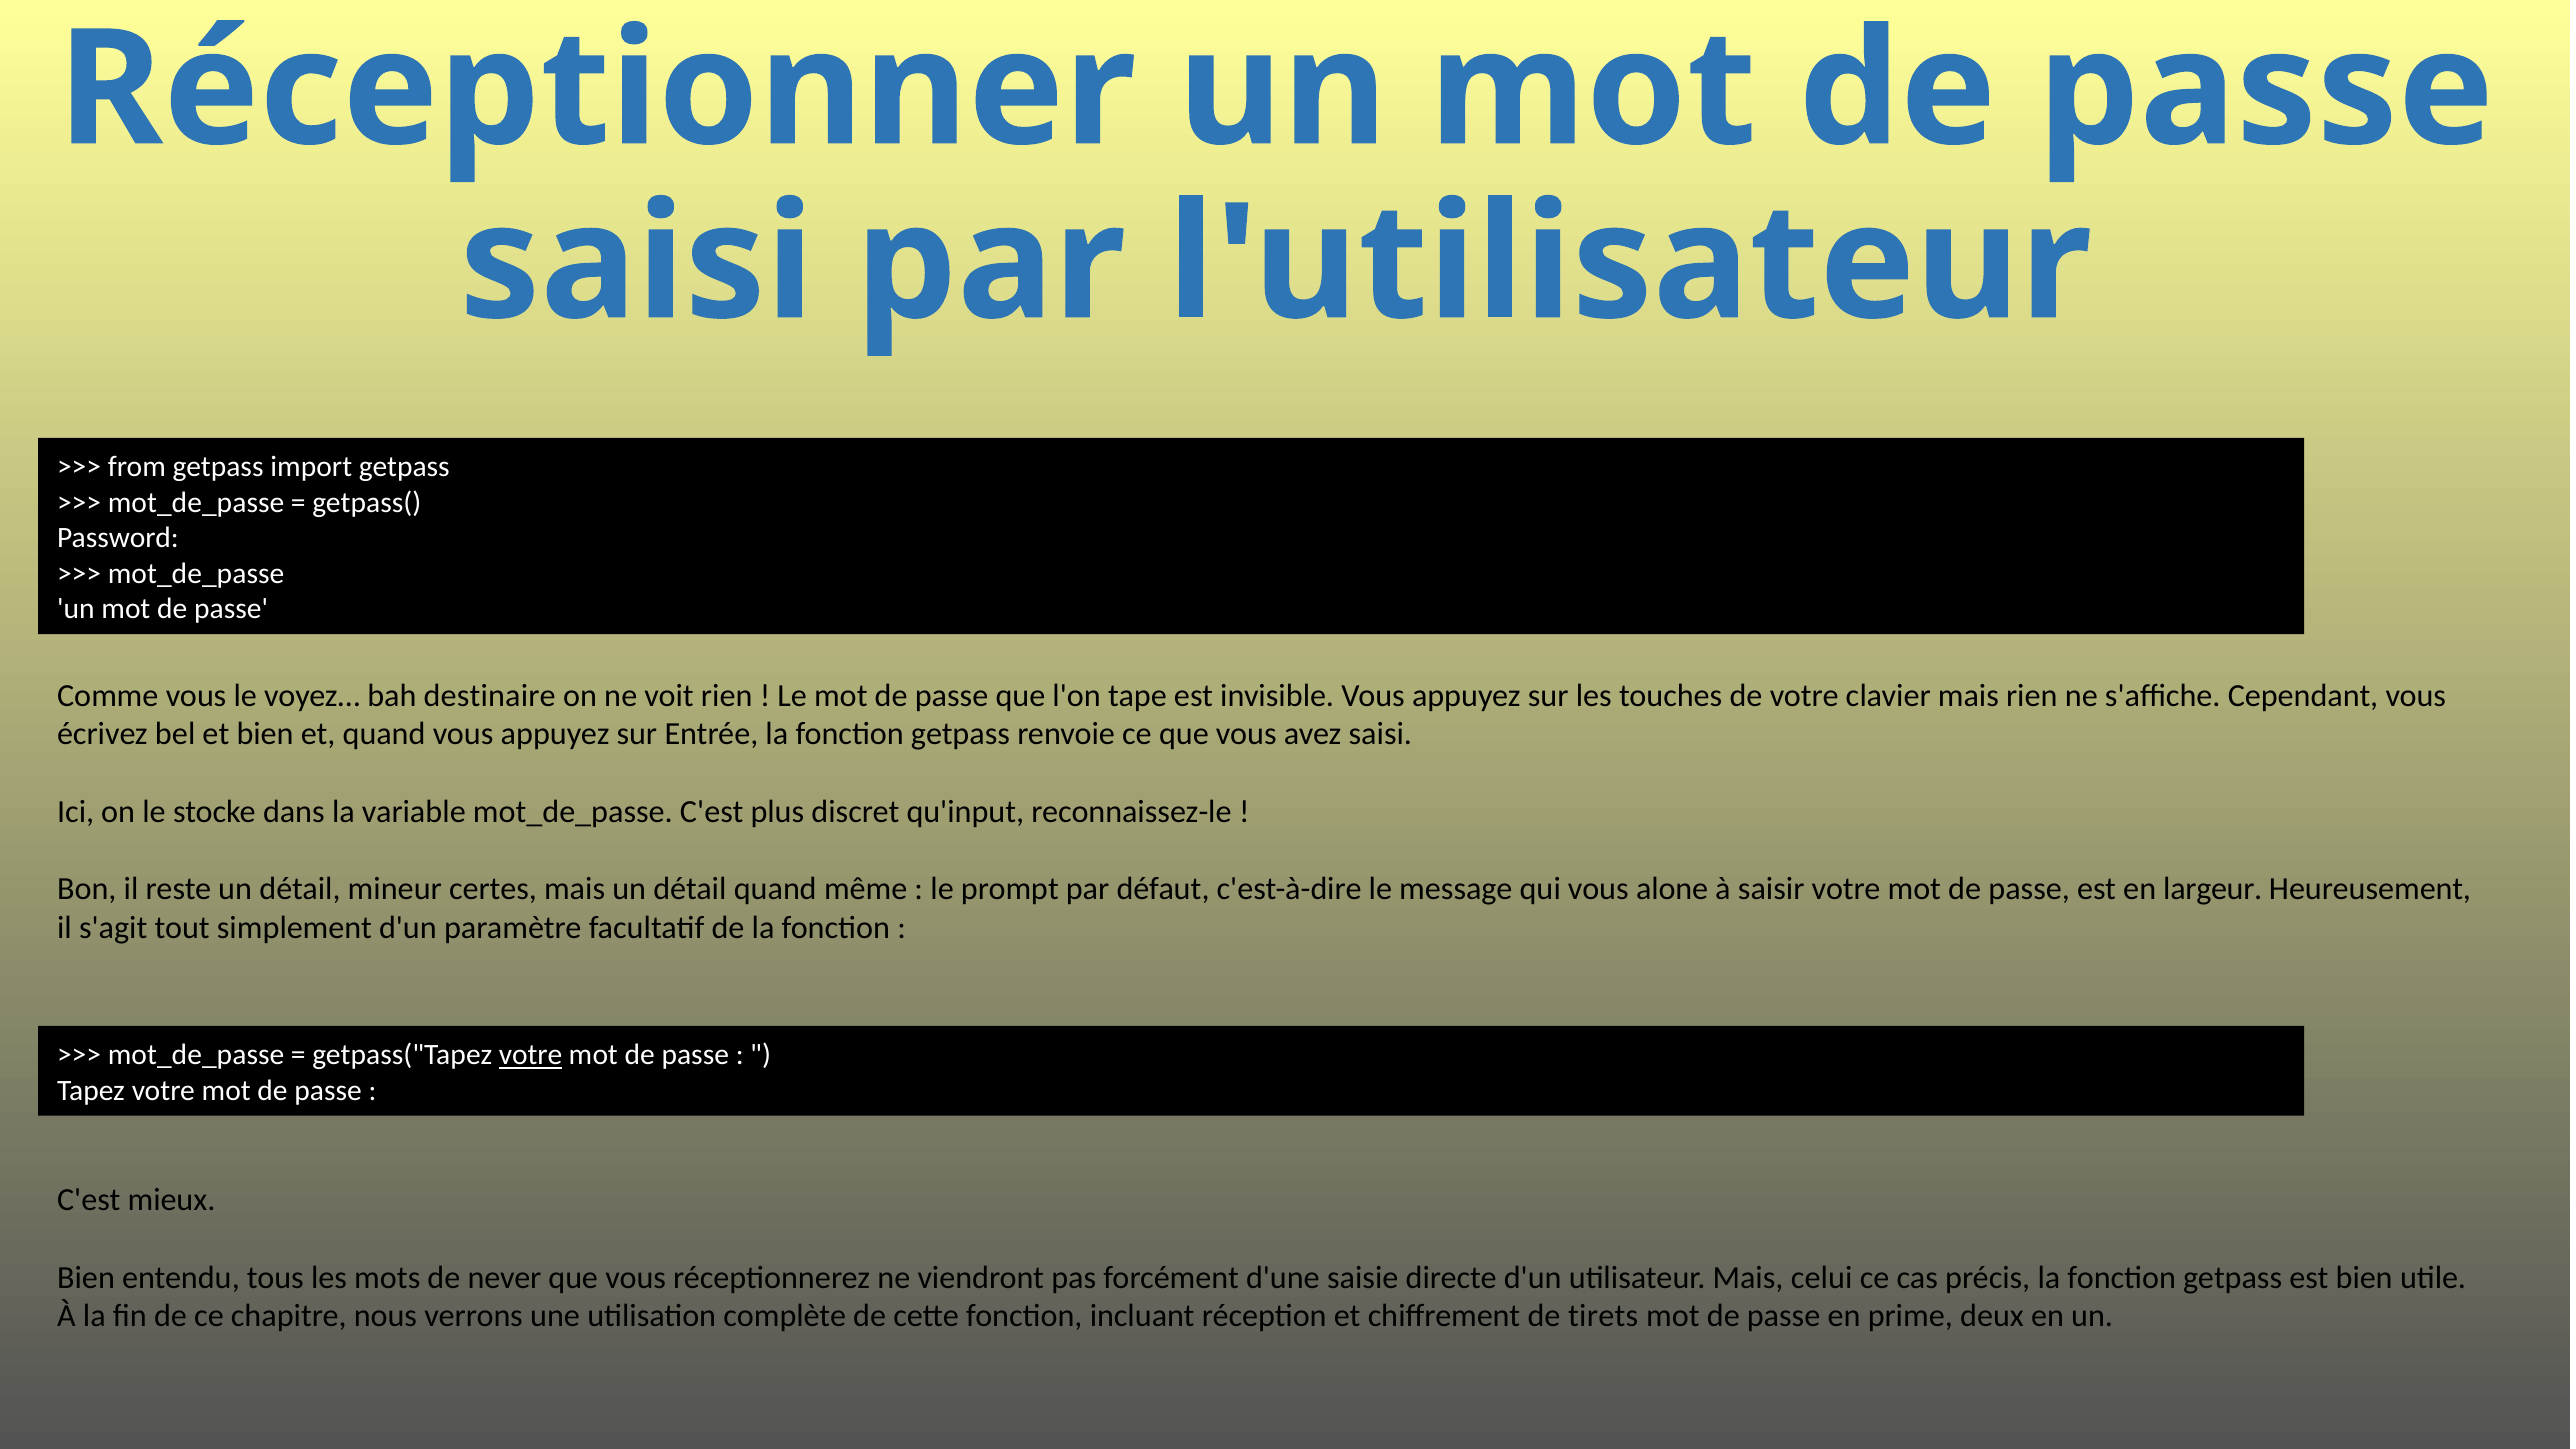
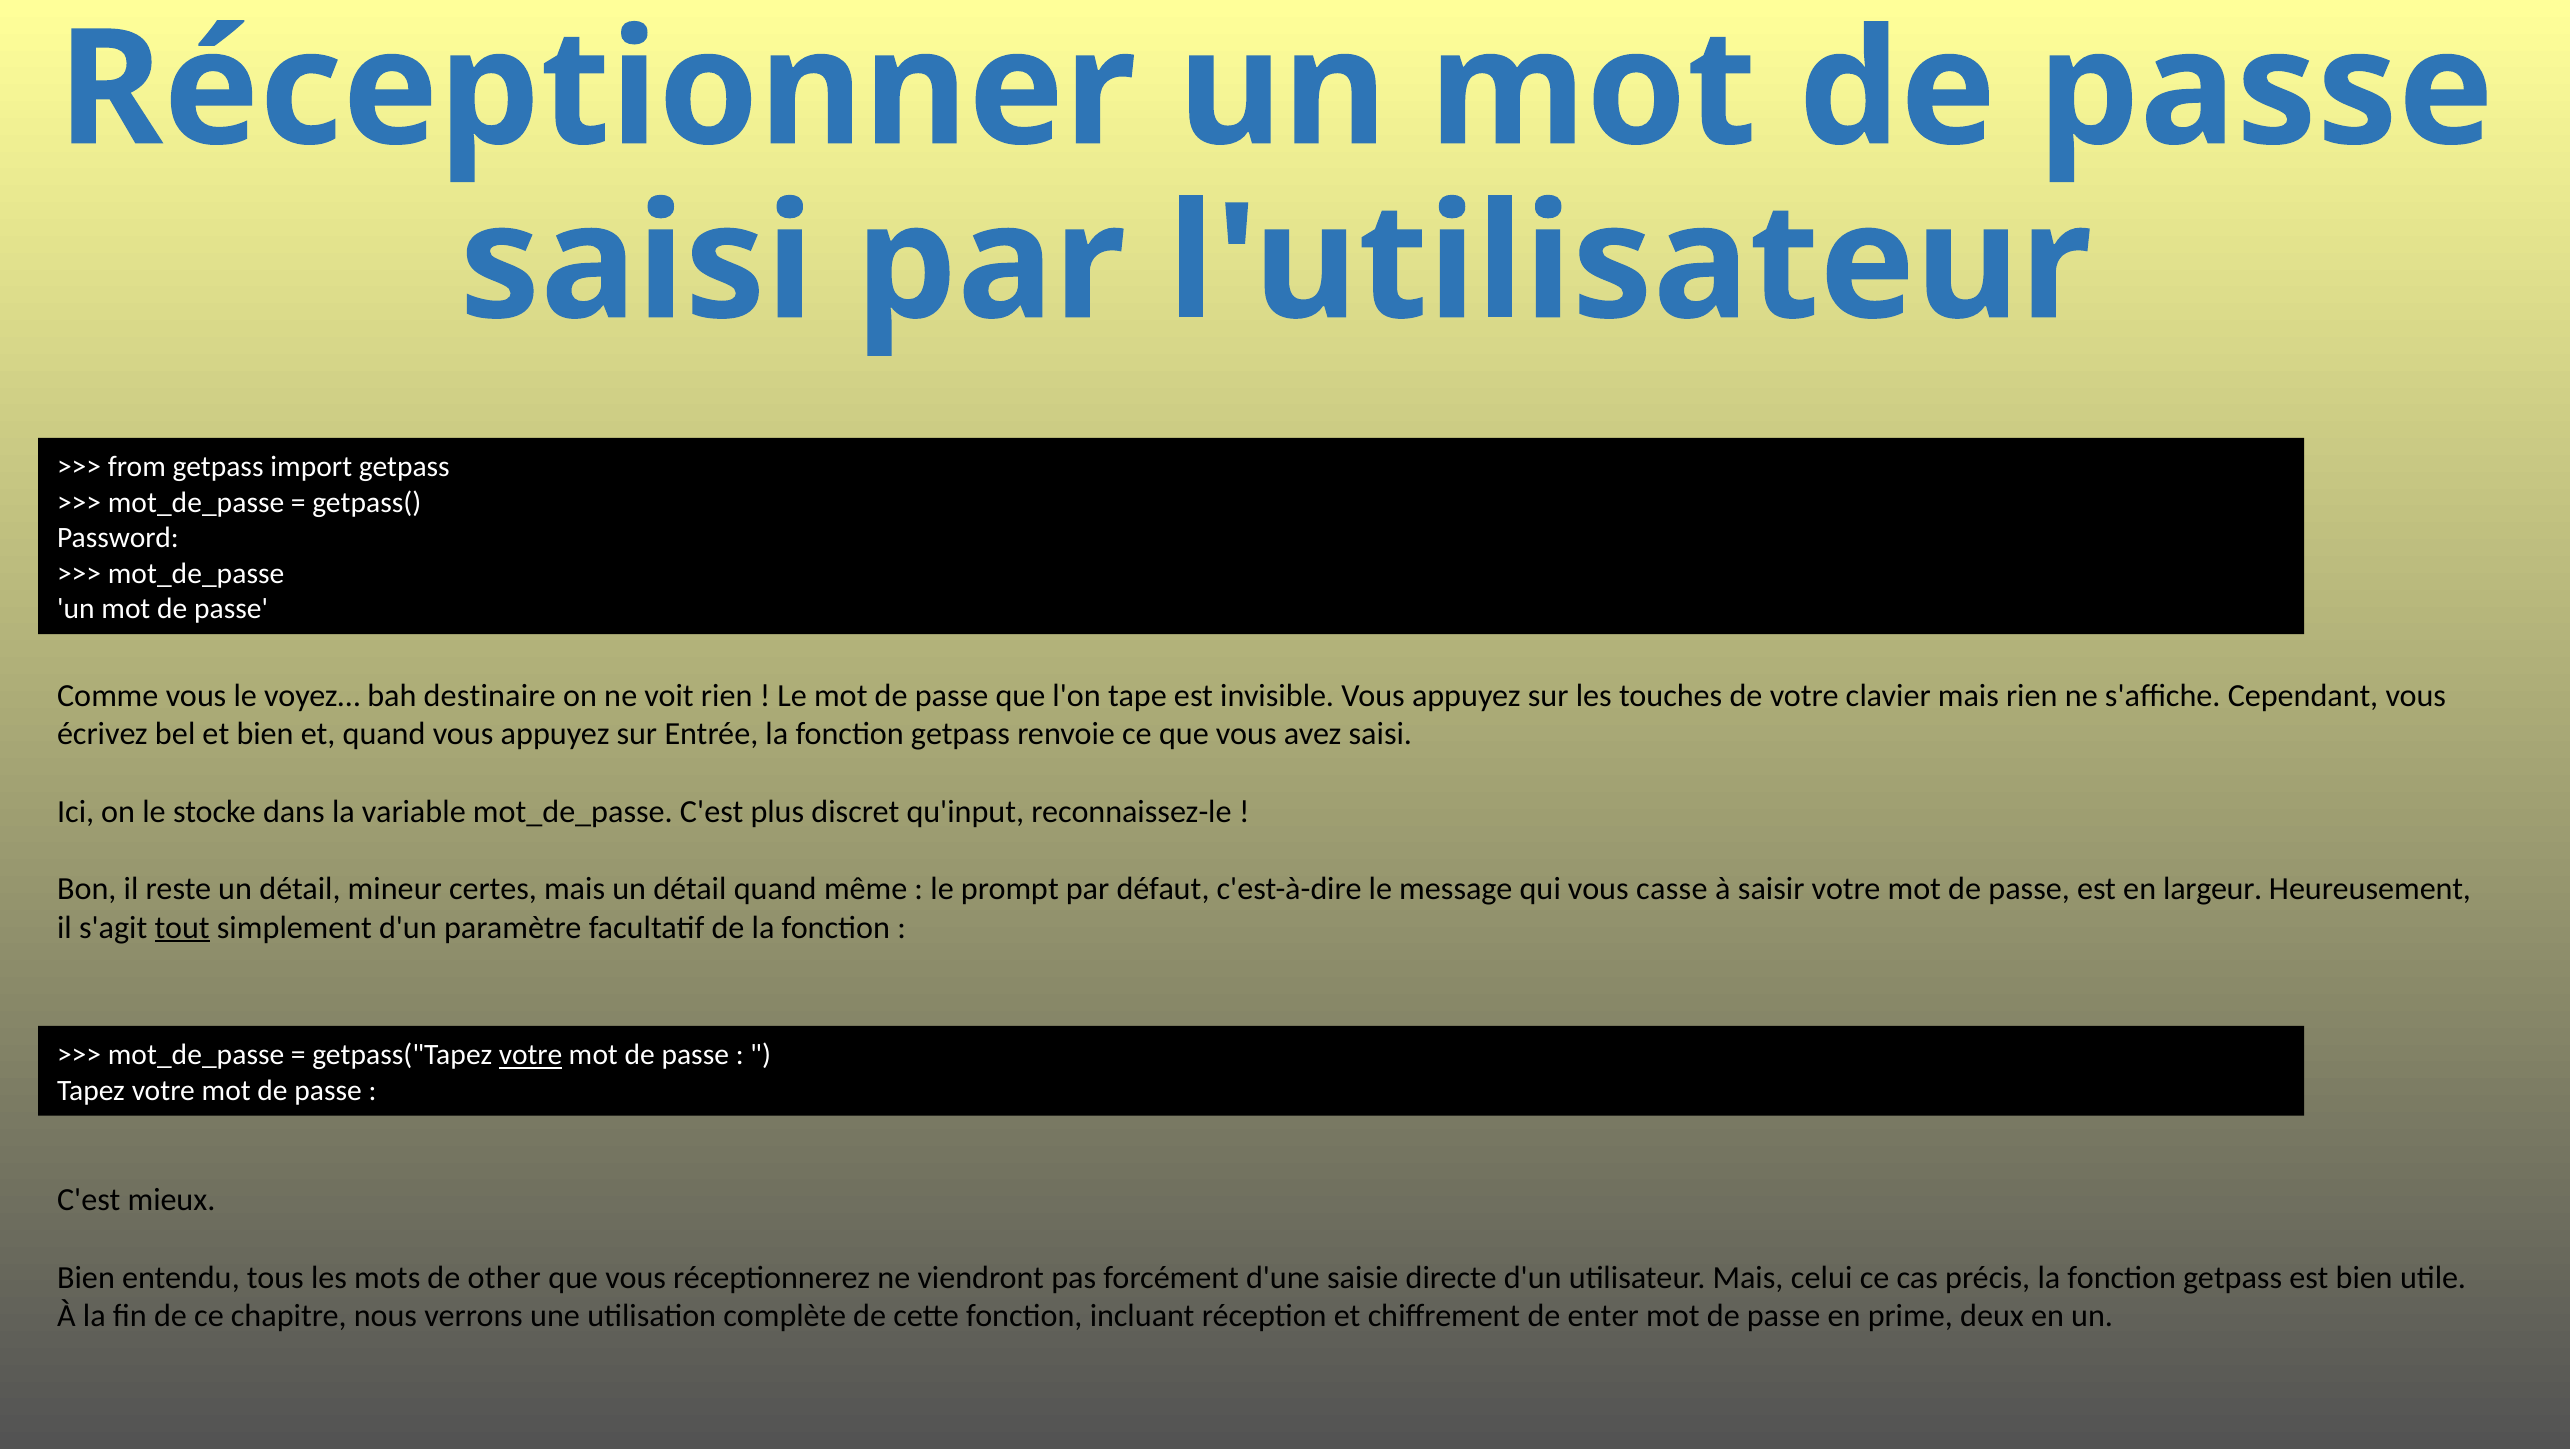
alone: alone -> casse
tout underline: none -> present
never: never -> other
tirets: tirets -> enter
